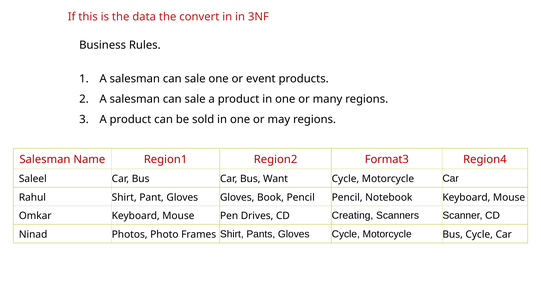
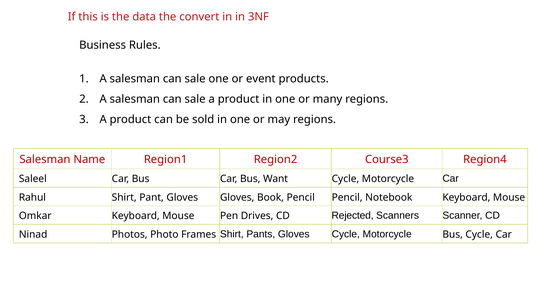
Format3: Format3 -> Course3
Creating: Creating -> Rejected
